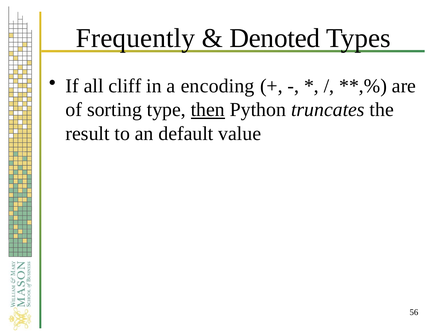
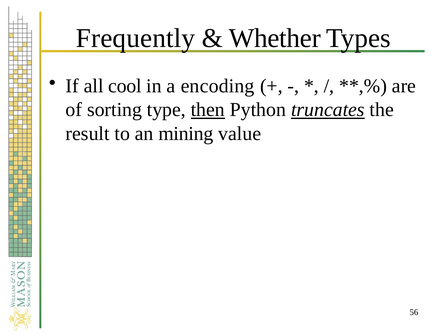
Denoted: Denoted -> Whether
cliff: cliff -> cool
truncates underline: none -> present
default: default -> mining
